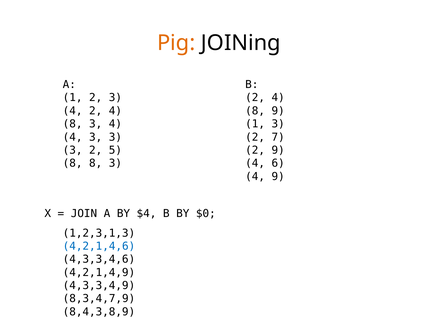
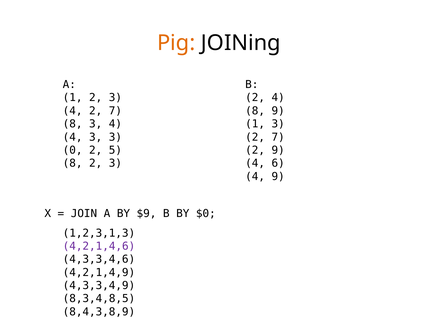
4 2 4: 4 -> 7
3 at (73, 150): 3 -> 0
8 8: 8 -> 2
$4: $4 -> $9
4,2,1,4,6 colour: blue -> purple
8,3,4,7,9: 8,3,4,7,9 -> 8,3,4,8,5
